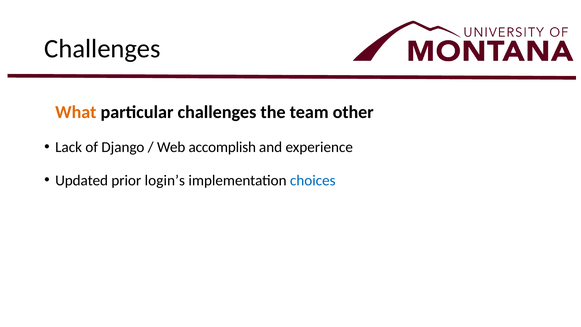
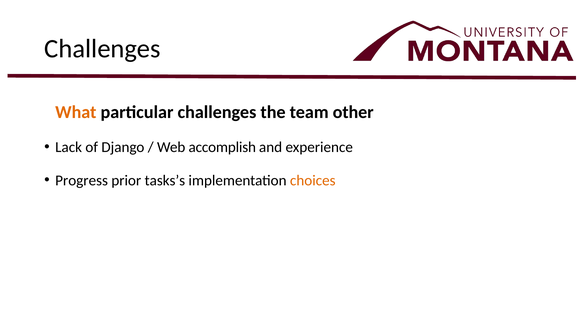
Updated: Updated -> Progress
login’s: login’s -> tasks’s
choices colour: blue -> orange
